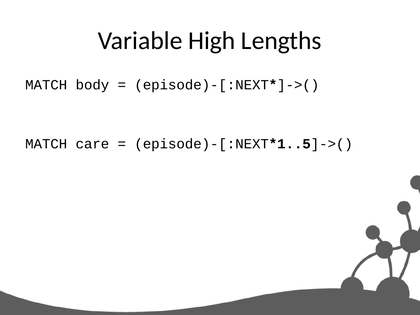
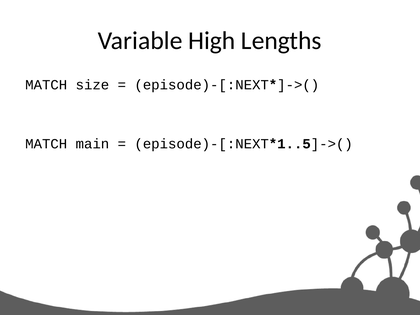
body: body -> size
care: care -> main
